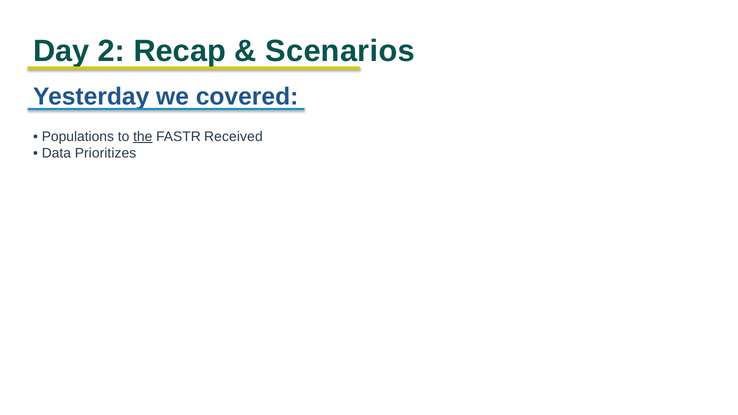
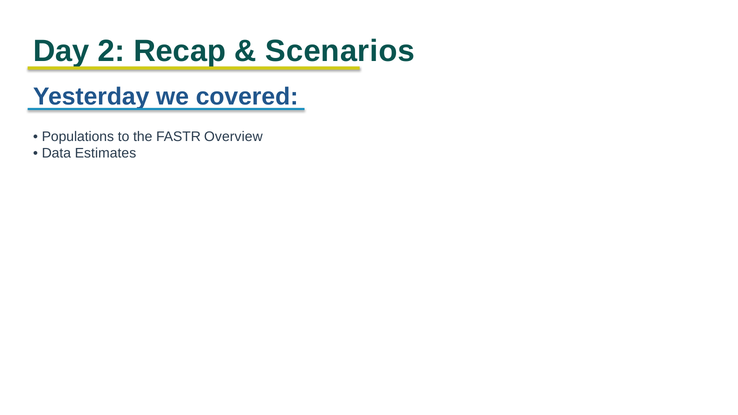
the underline: present -> none
Received: Received -> Overview
Prioritizes: Prioritizes -> Estimates
